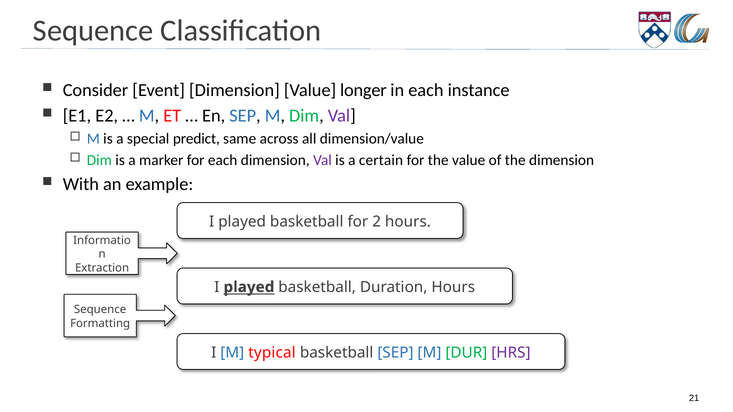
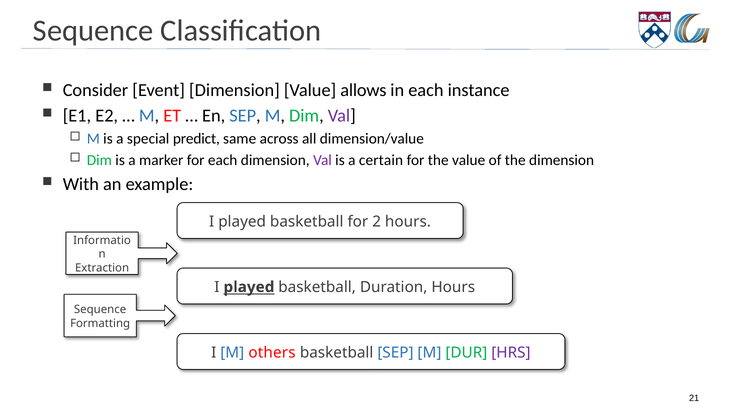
longer: longer -> allows
typical: typical -> others
